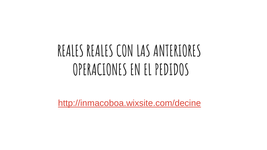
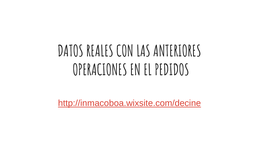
REALES at (71, 51): REALES -> DATOS
